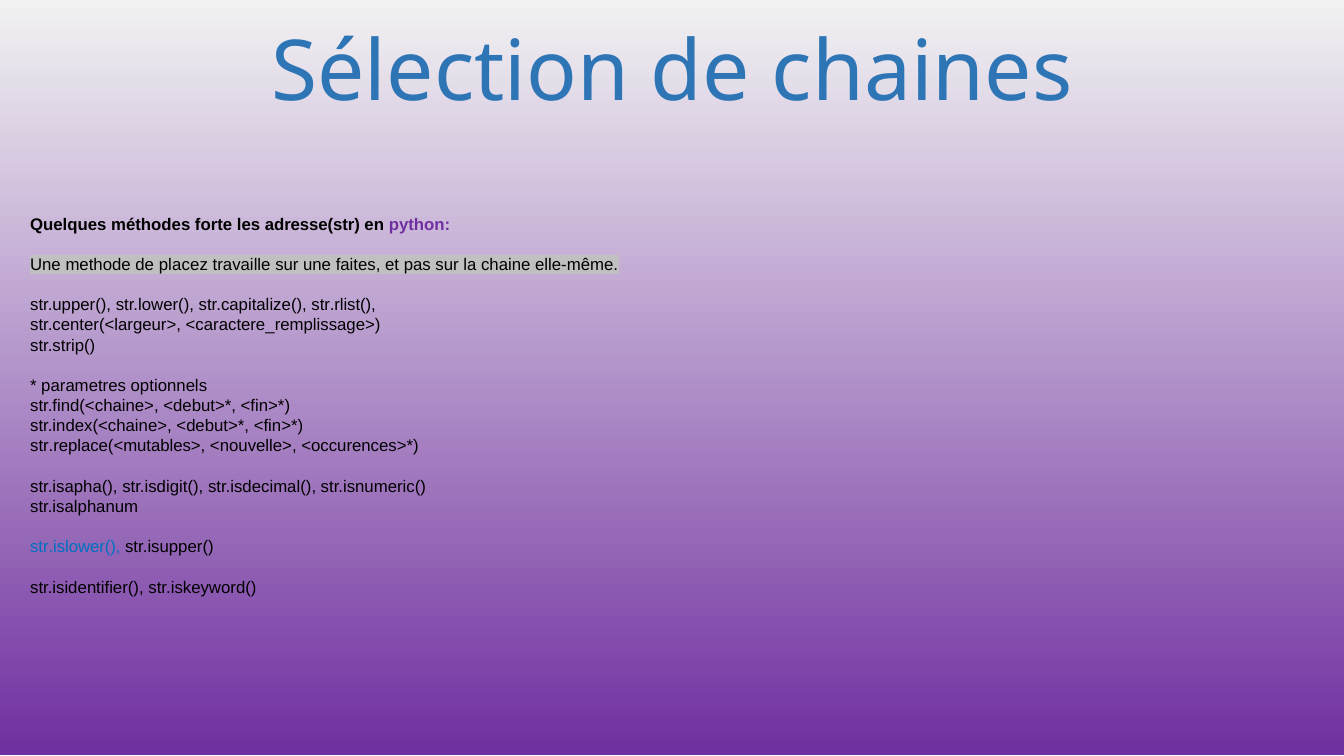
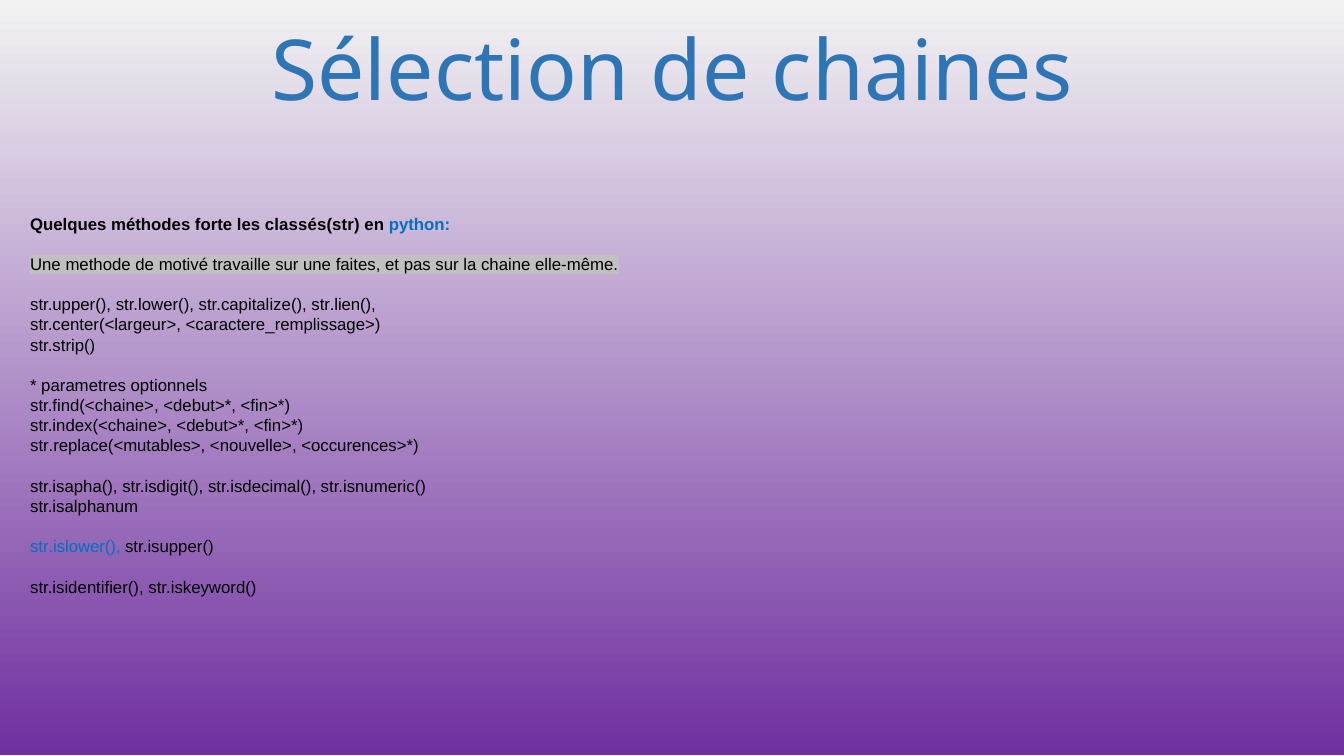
adresse(str: adresse(str -> classés(str
python colour: purple -> blue
placez: placez -> motivé
str.rlist(: str.rlist( -> str.lien(
